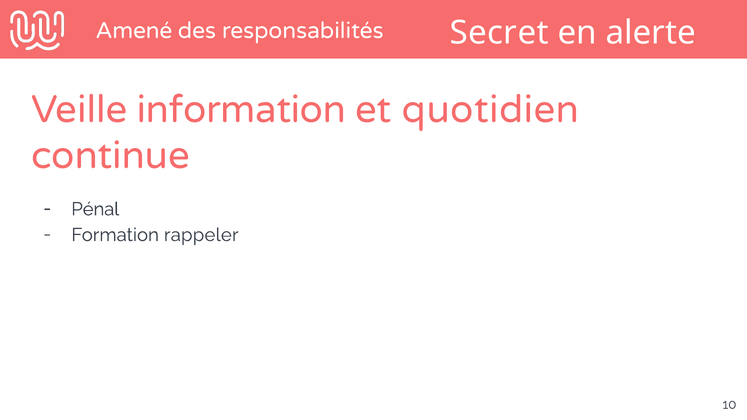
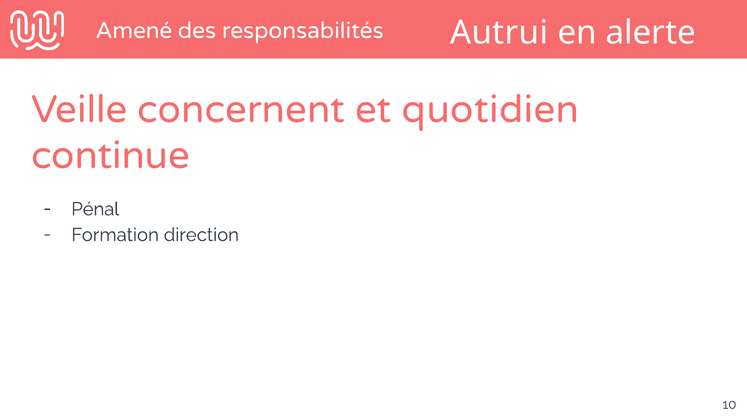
Secret: Secret -> Autrui
information: information -> concernent
rappeler: rappeler -> direction
